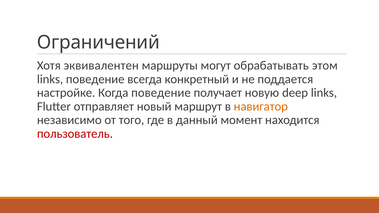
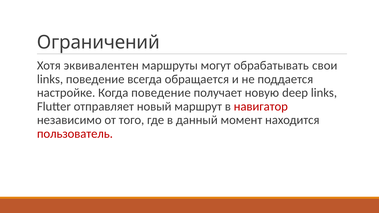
этом: этом -> свои
конкретный: конкретный -> обращается
навигатор colour: orange -> red
